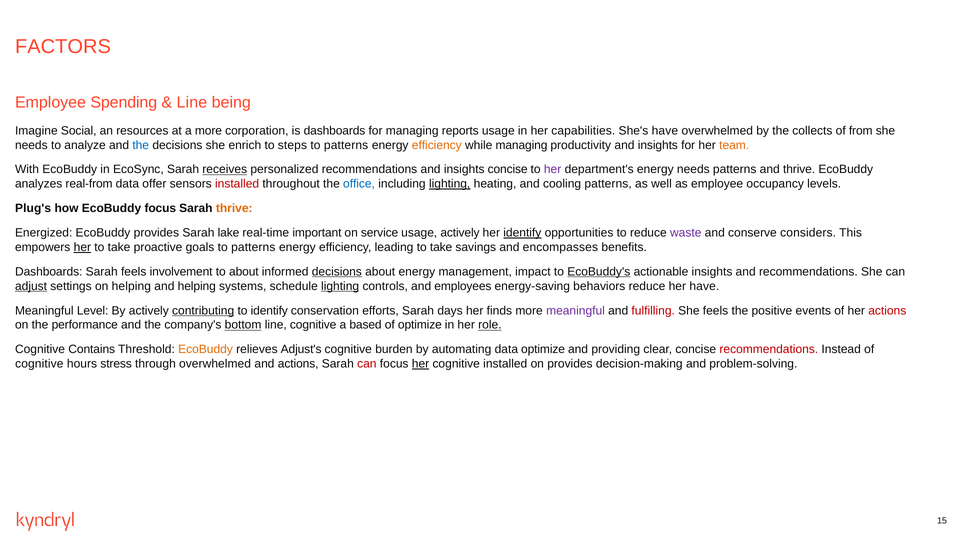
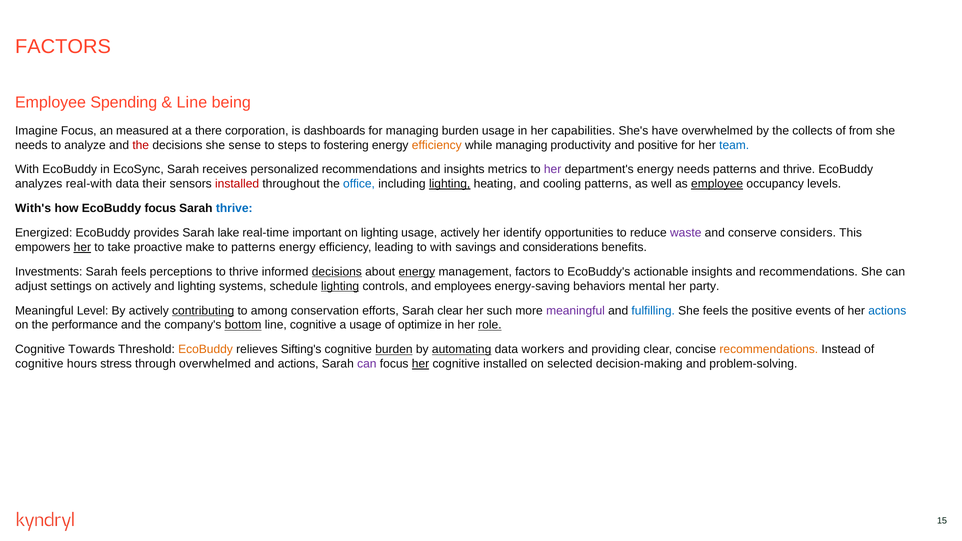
Imagine Social: Social -> Focus
resources: resources -> measured
a more: more -> there
managing reports: reports -> burden
the at (141, 145) colour: blue -> red
enrich: enrich -> sense
patterns at (346, 145): patterns -> fostering
productivity and insights: insights -> positive
team colour: orange -> blue
receives underline: present -> none
insights concise: concise -> metrics
real-from: real-from -> real-with
offer: offer -> their
employee at (717, 184) underline: none -> present
Plug's: Plug's -> With's
thrive at (234, 208) colour: orange -> blue
on service: service -> lighting
identify at (522, 233) underline: present -> none
goals: goals -> make
leading to take: take -> with
encompasses: encompasses -> considerations
Dashboards at (49, 272): Dashboards -> Investments
involvement: involvement -> perceptions
to about: about -> thrive
energy at (417, 272) underline: none -> present
management impact: impact -> factors
EcoBuddy's underline: present -> none
adjust underline: present -> none
on helping: helping -> actively
and helping: helping -> lighting
behaviors reduce: reduce -> mental
her have: have -> party
to identify: identify -> among
Sarah days: days -> clear
finds: finds -> such
fulfilling colour: red -> blue
actions at (887, 311) colour: red -> blue
a based: based -> usage
Contains: Contains -> Towards
Adjust's: Adjust's -> Sifting's
burden at (394, 350) underline: none -> present
automating underline: none -> present
data optimize: optimize -> workers
recommendations at (769, 350) colour: red -> orange
can at (367, 364) colour: red -> purple
on provides: provides -> selected
